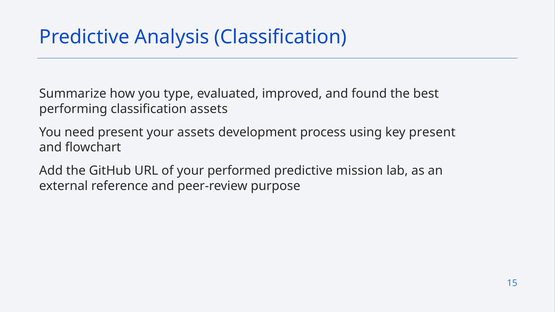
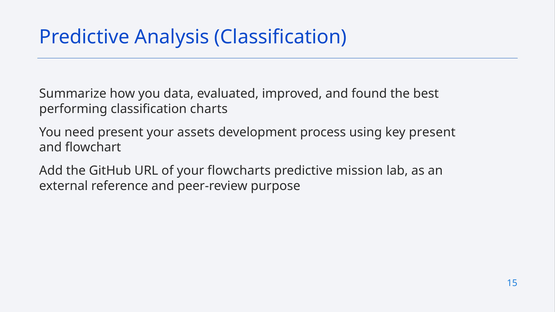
type: type -> data
classification assets: assets -> charts
performed: performed -> flowcharts
